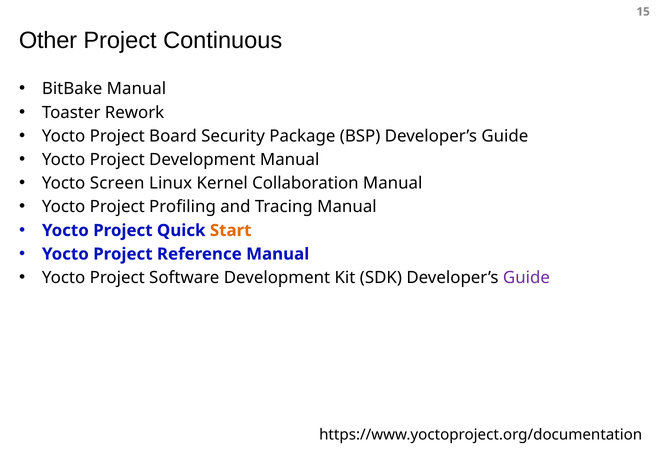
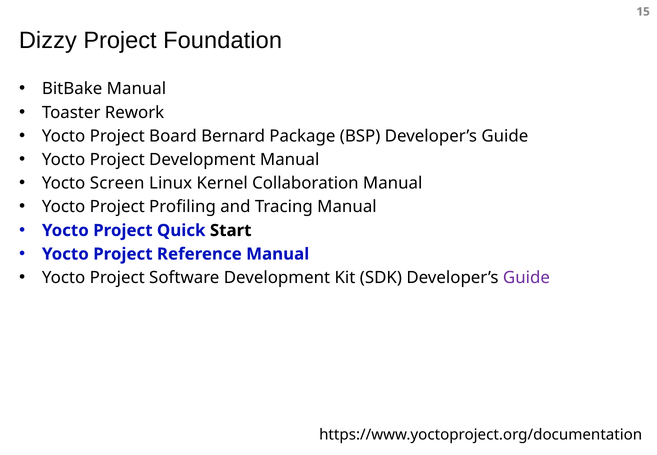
Other: Other -> Dizzy
Continuous: Continuous -> Foundation
Security: Security -> Bernard
Start colour: orange -> black
